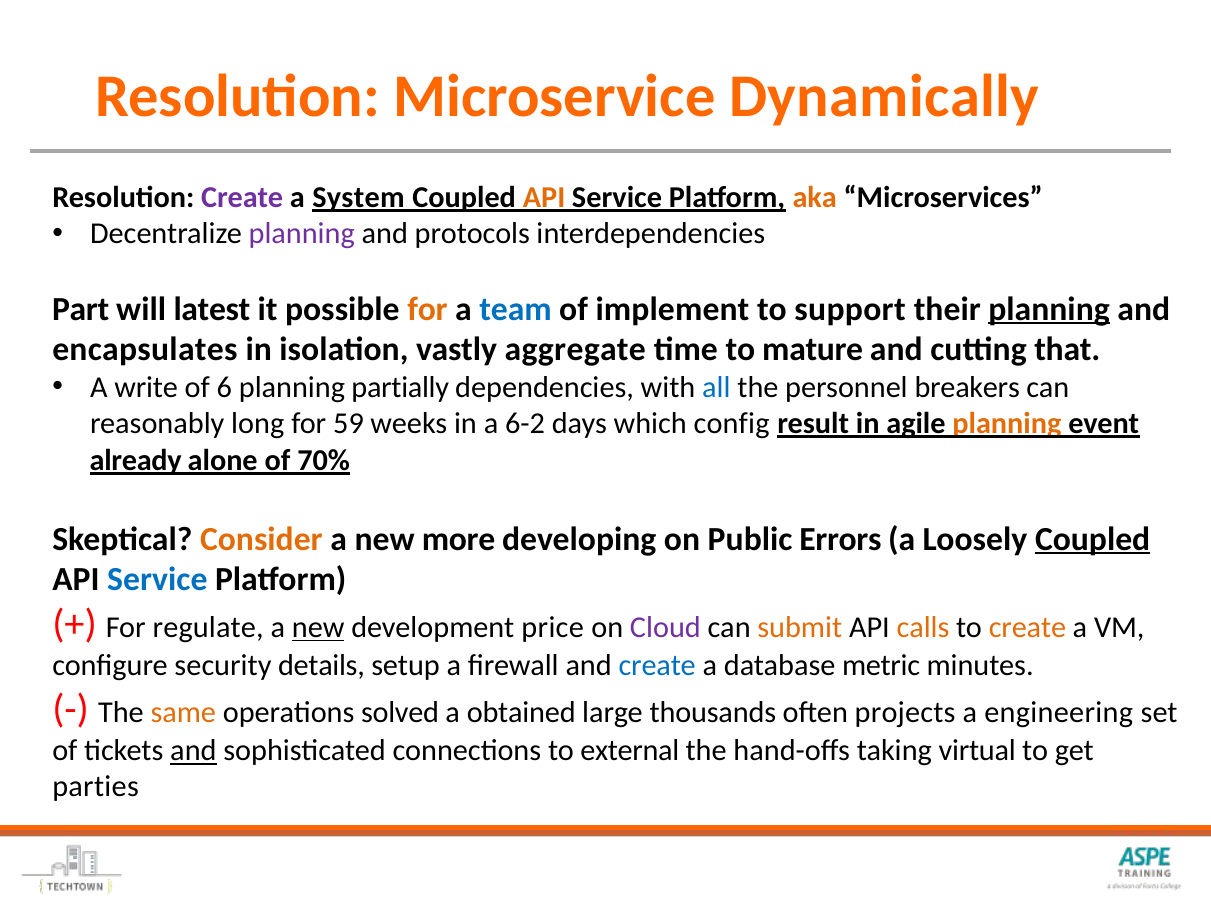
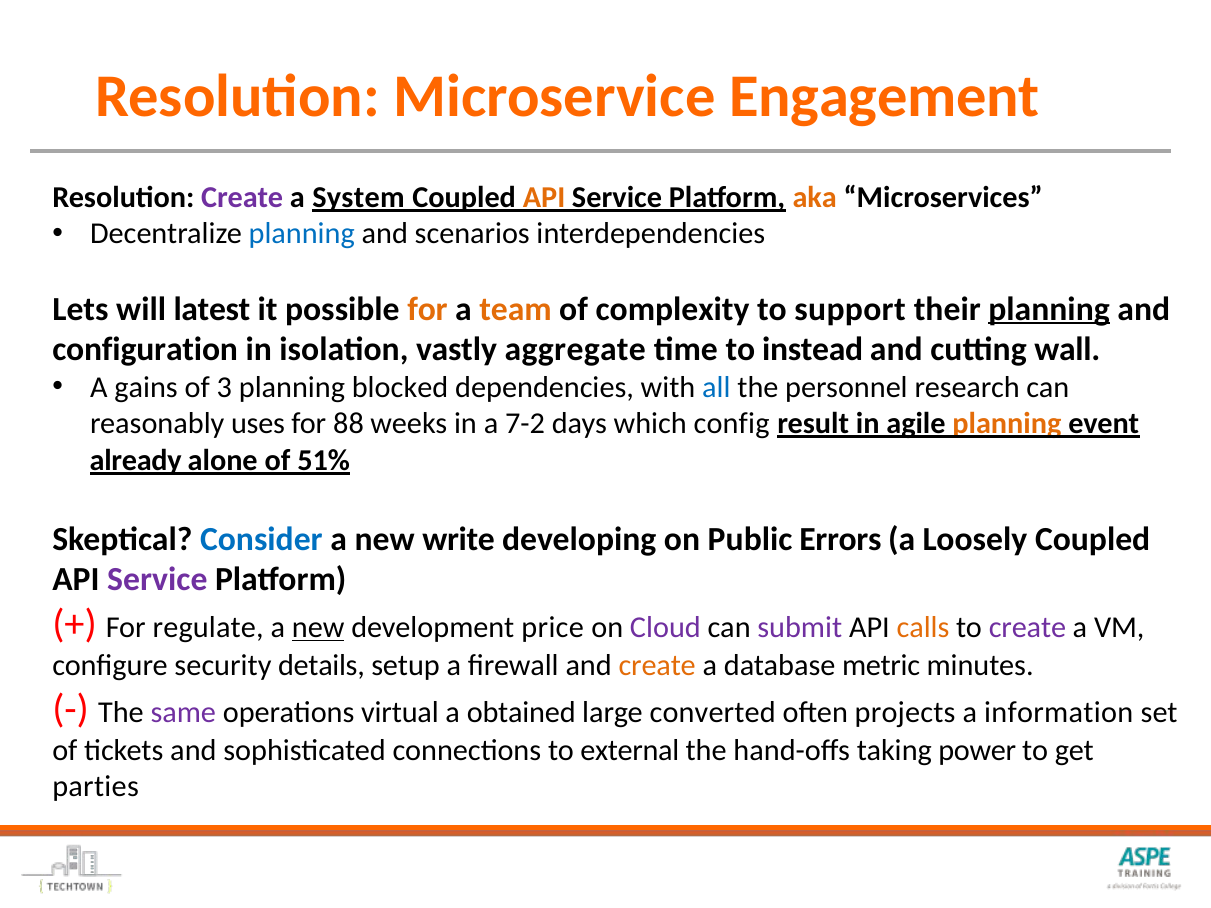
Dynamically: Dynamically -> Engagement
planning at (302, 234) colour: purple -> blue
protocols: protocols -> scenarios
Part: Part -> Lets
team colour: blue -> orange
implement: implement -> complexity
encapsulates: encapsulates -> configuration
mature: mature -> instead
that: that -> wall
write: write -> gains
6: 6 -> 3
partially: partially -> blocked
breakers: breakers -> research
long: long -> uses
59: 59 -> 88
6-2: 6-2 -> 7-2
70%: 70% -> 51%
Consider colour: orange -> blue
more: more -> write
Coupled at (1093, 539) underline: present -> none
Service at (157, 580) colour: blue -> purple
submit colour: orange -> purple
create at (1027, 628) colour: orange -> purple
create at (657, 666) colour: blue -> orange
same colour: orange -> purple
solved: solved -> virtual
thousands: thousands -> converted
engineering: engineering -> information
and at (193, 751) underline: present -> none
virtual: virtual -> power
